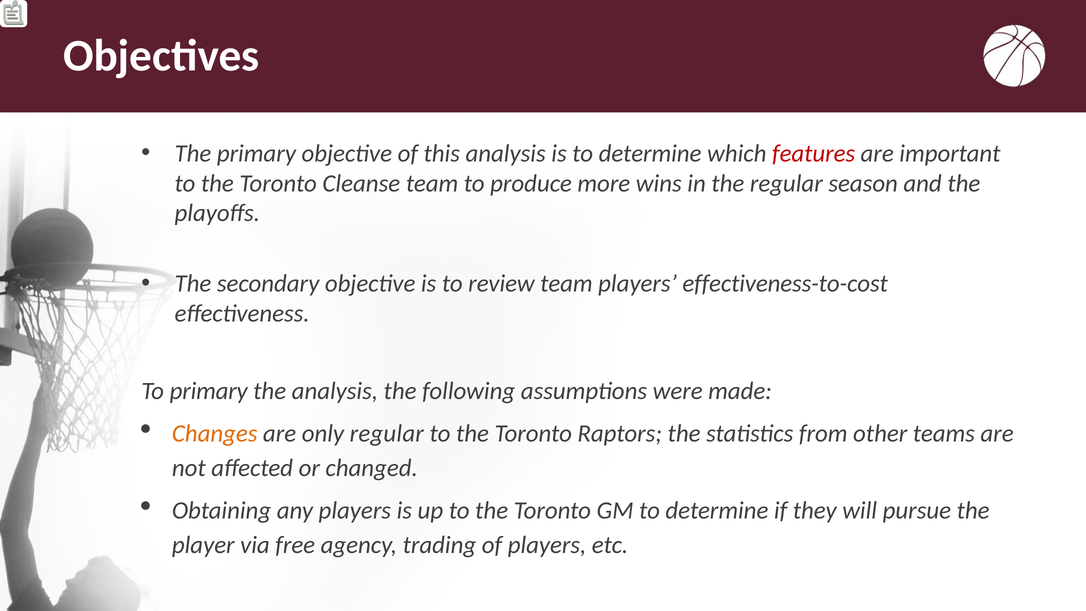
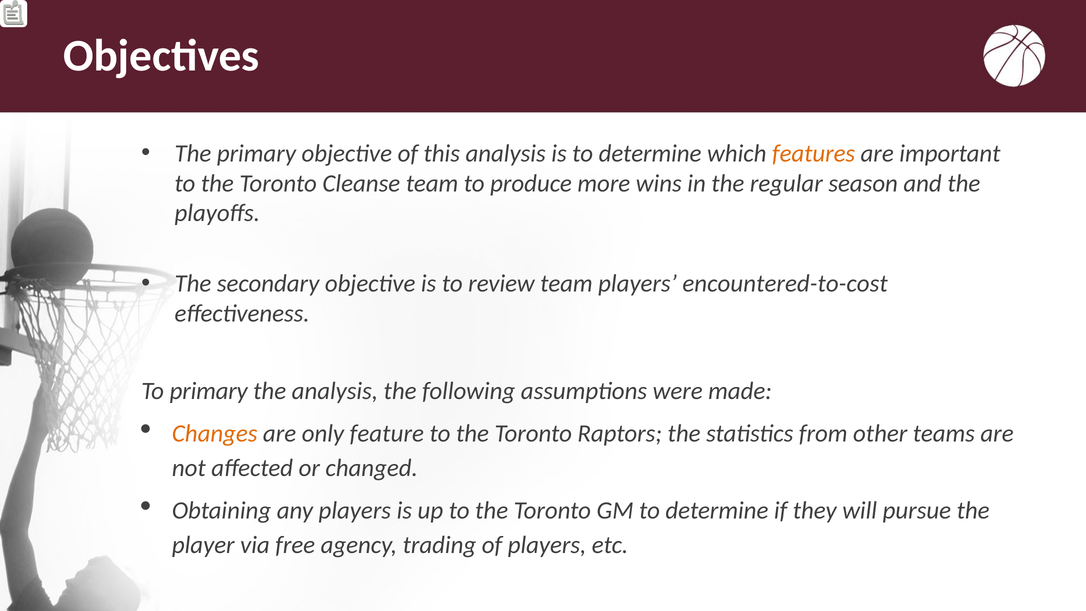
features colour: red -> orange
effectiveness-to-cost: effectiveness-to-cost -> encountered-to-cost
only regular: regular -> feature
